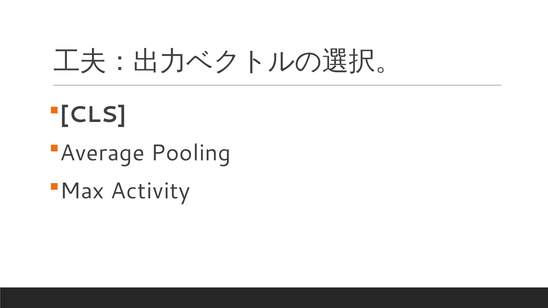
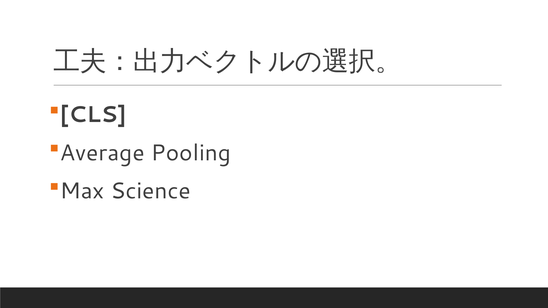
Activity: Activity -> Science
